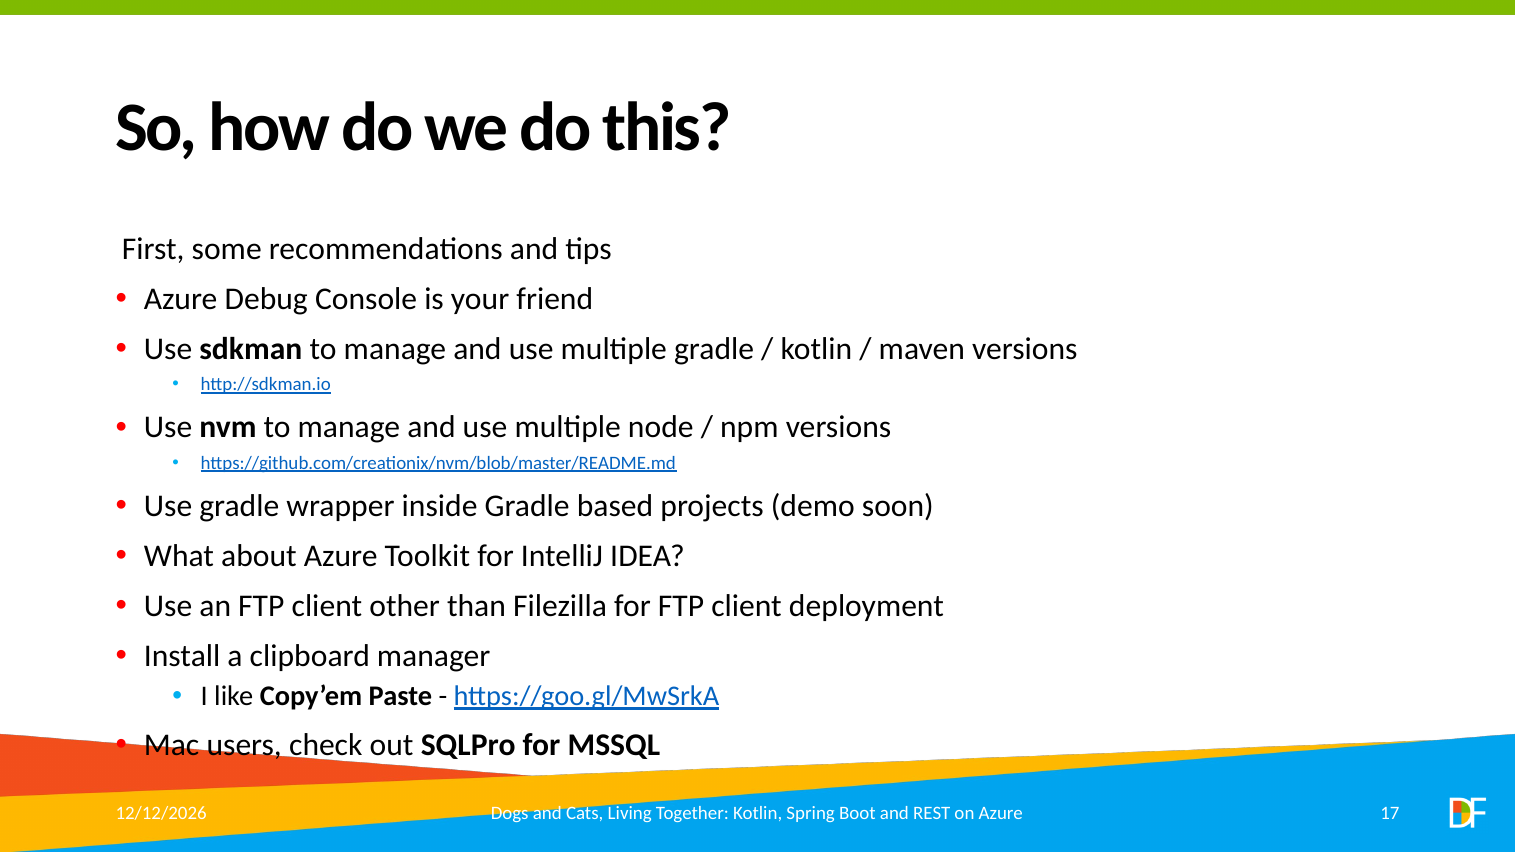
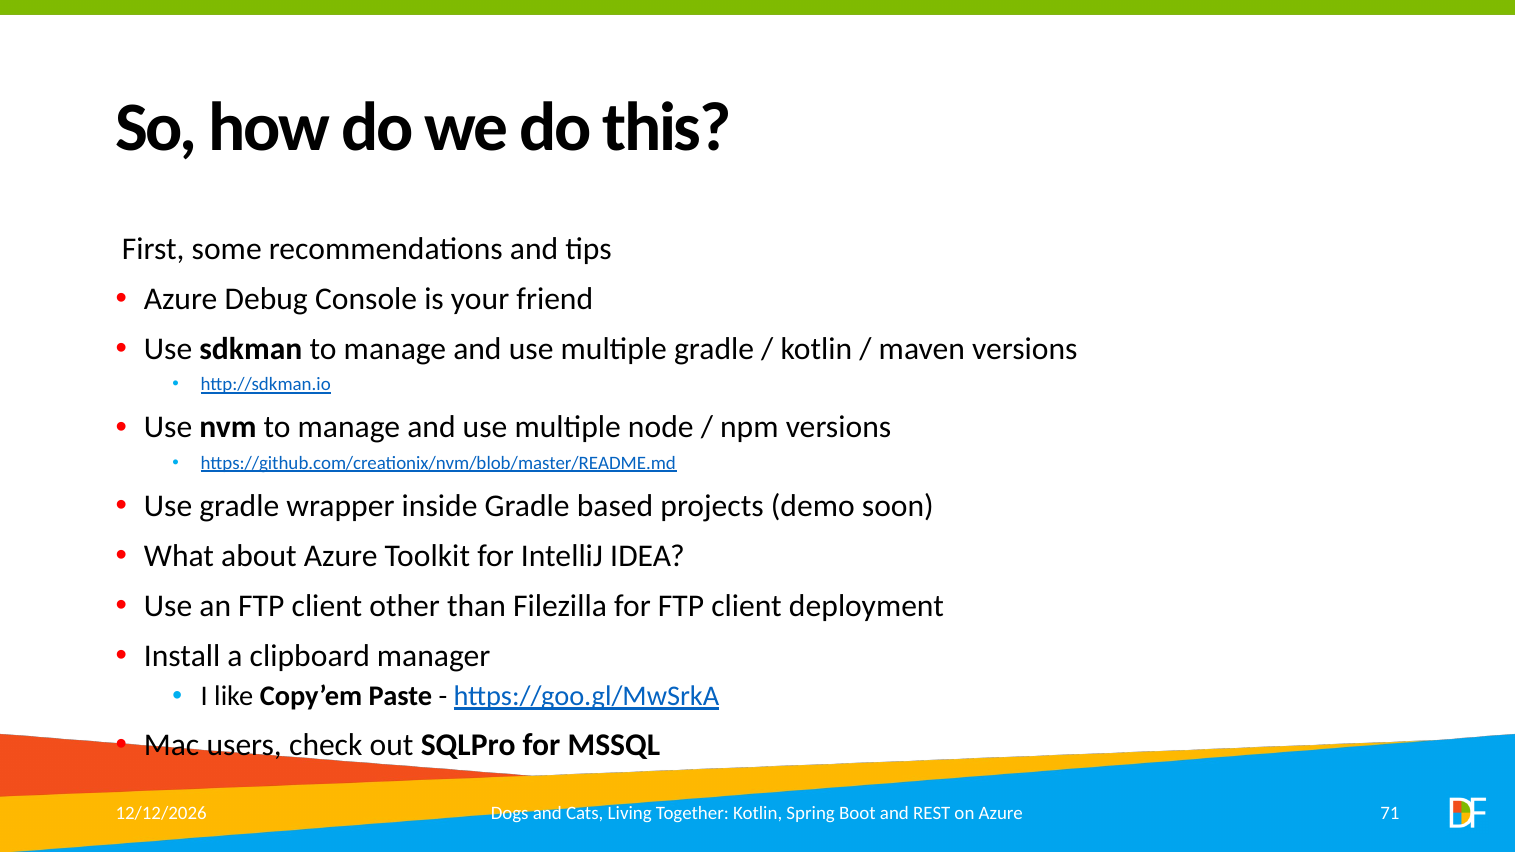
17: 17 -> 71
